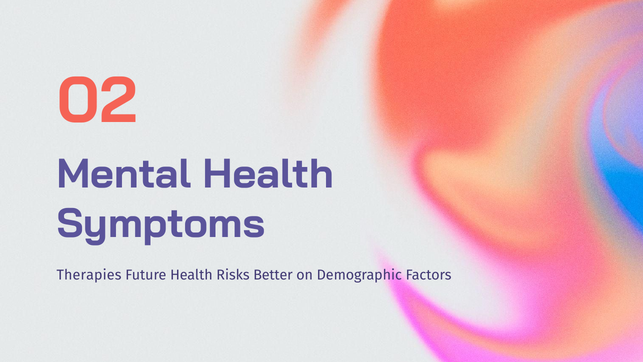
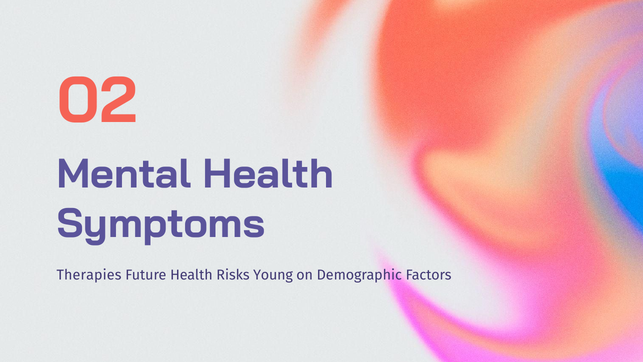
Better: Better -> Young
